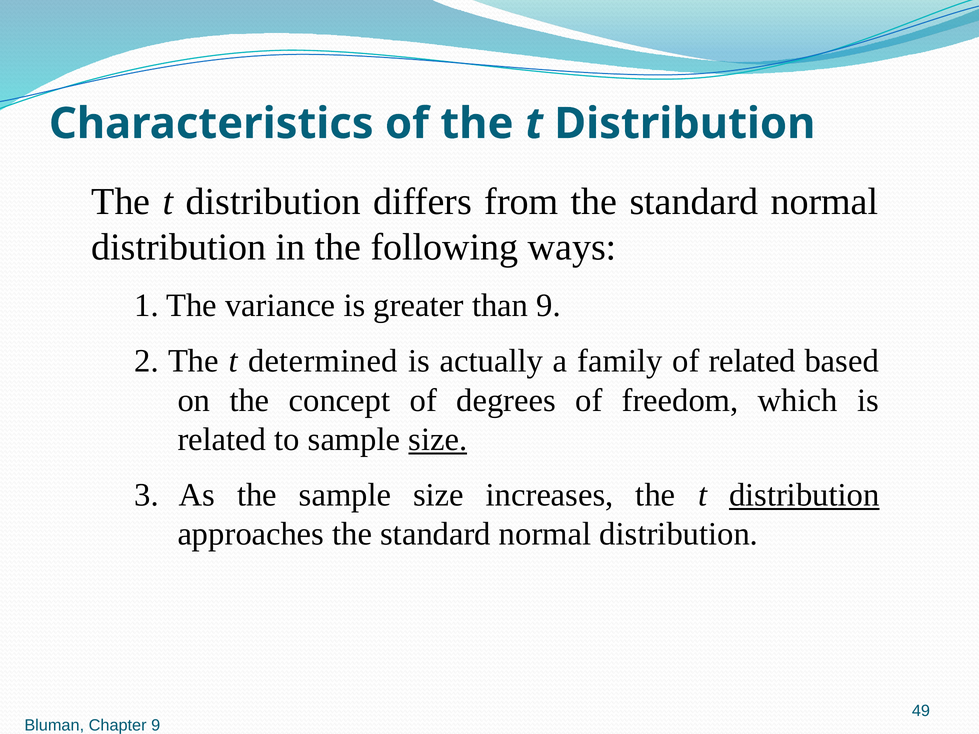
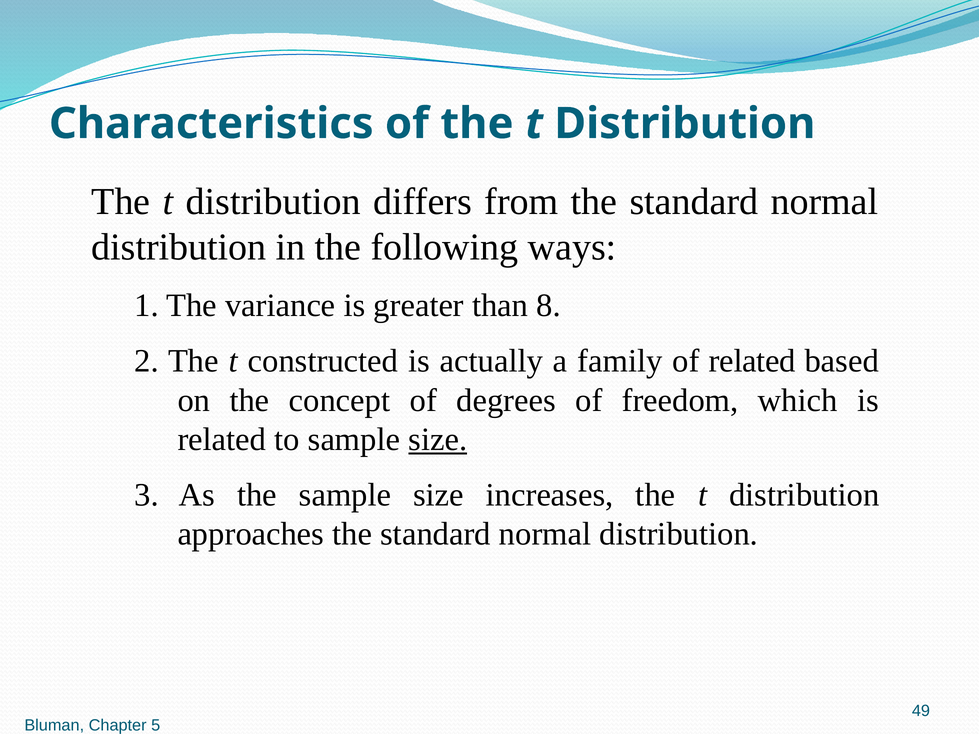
than 9: 9 -> 8
determined: determined -> constructed
distribution at (804, 495) underline: present -> none
Chapter 9: 9 -> 5
